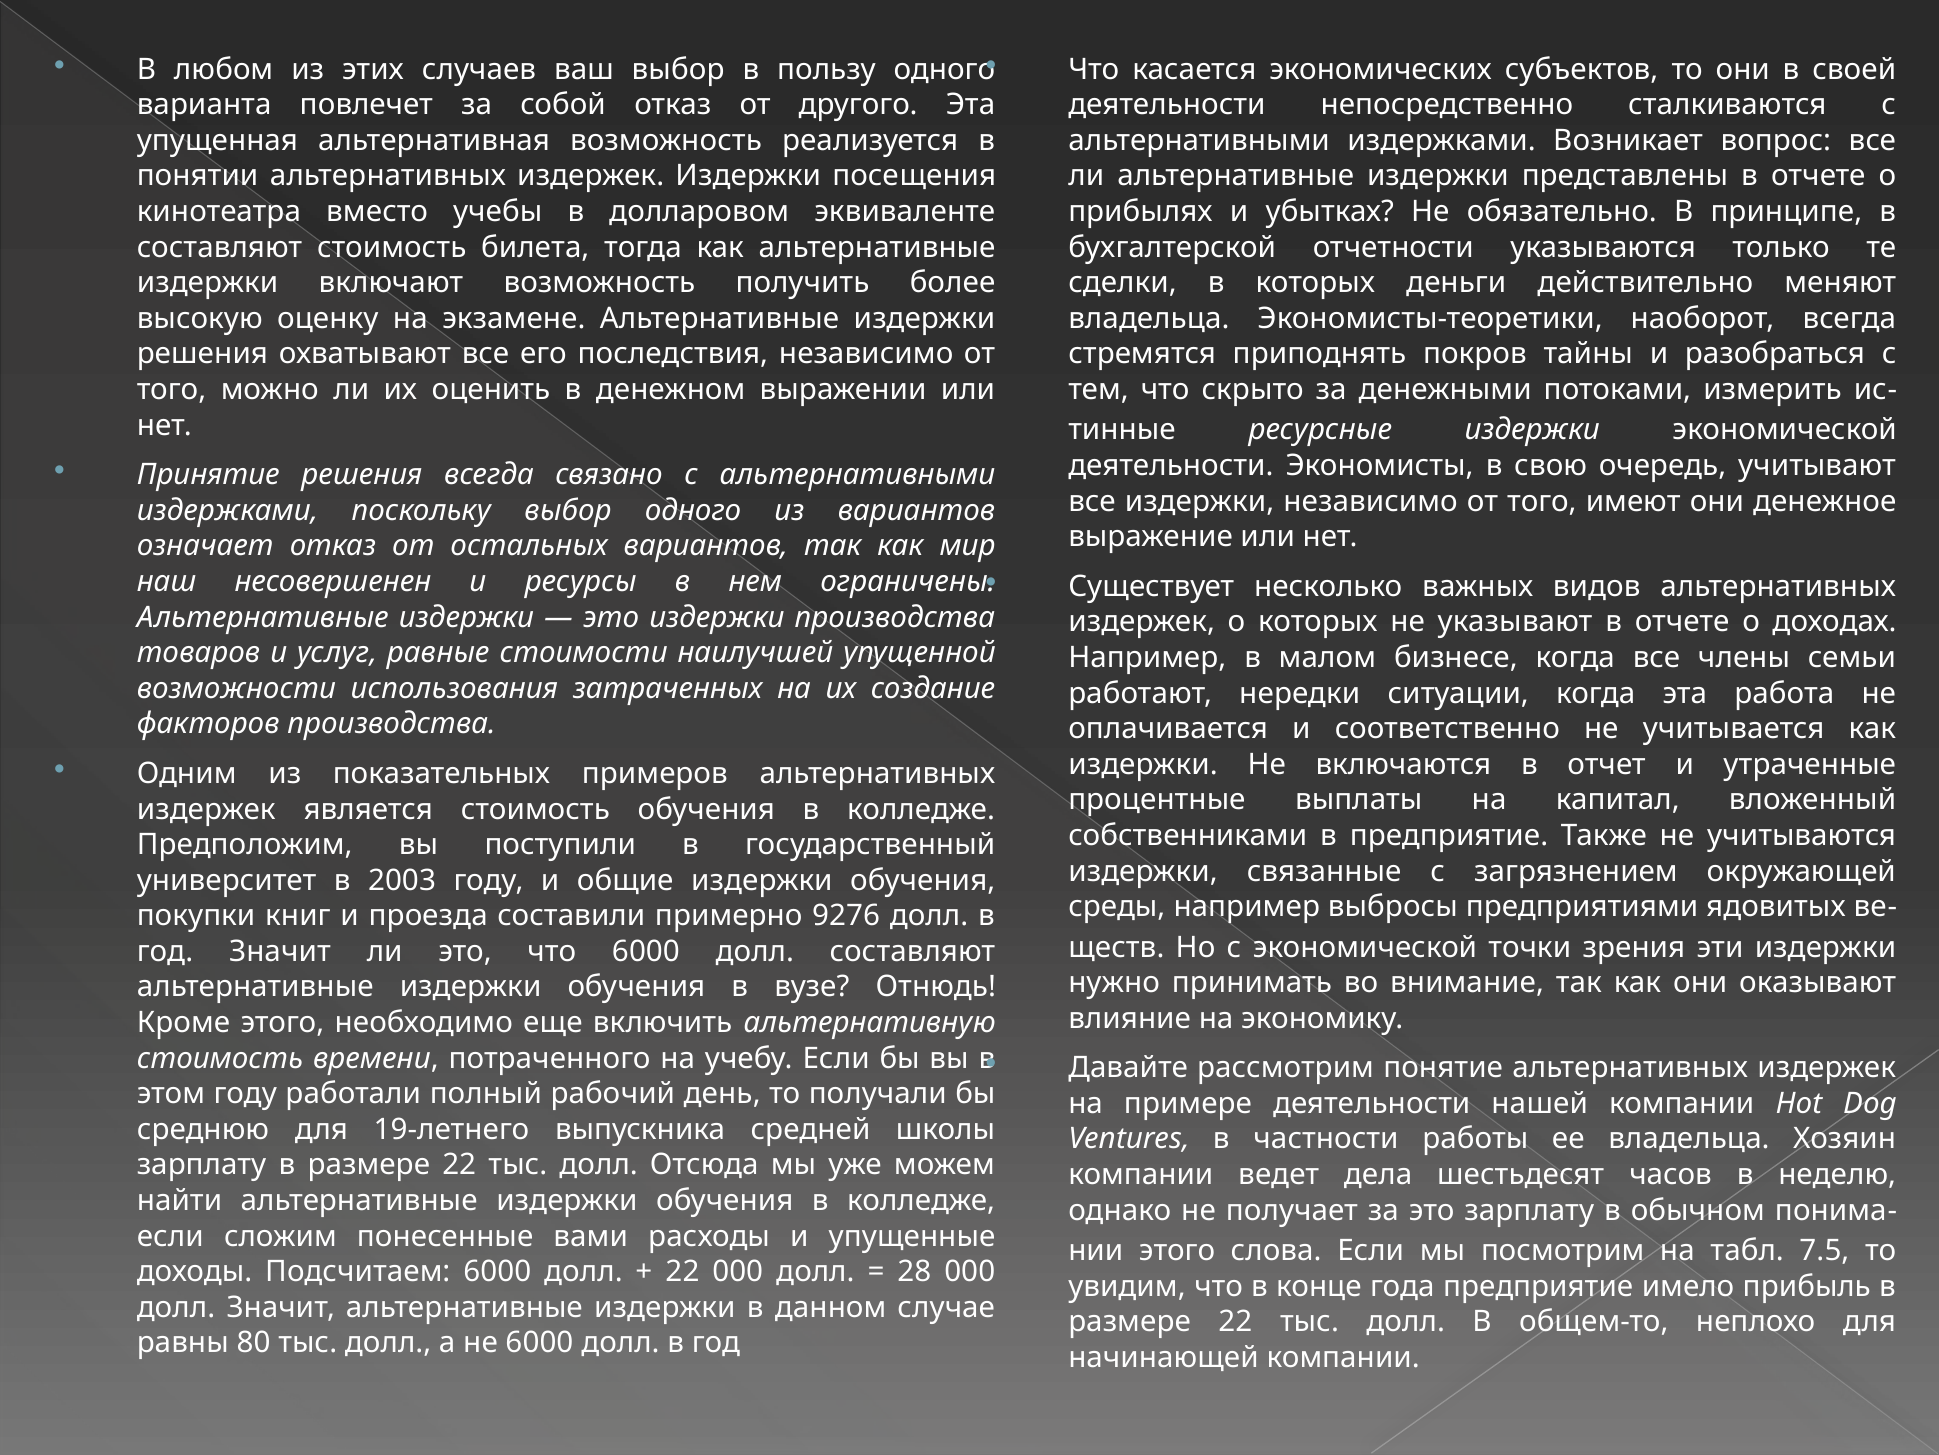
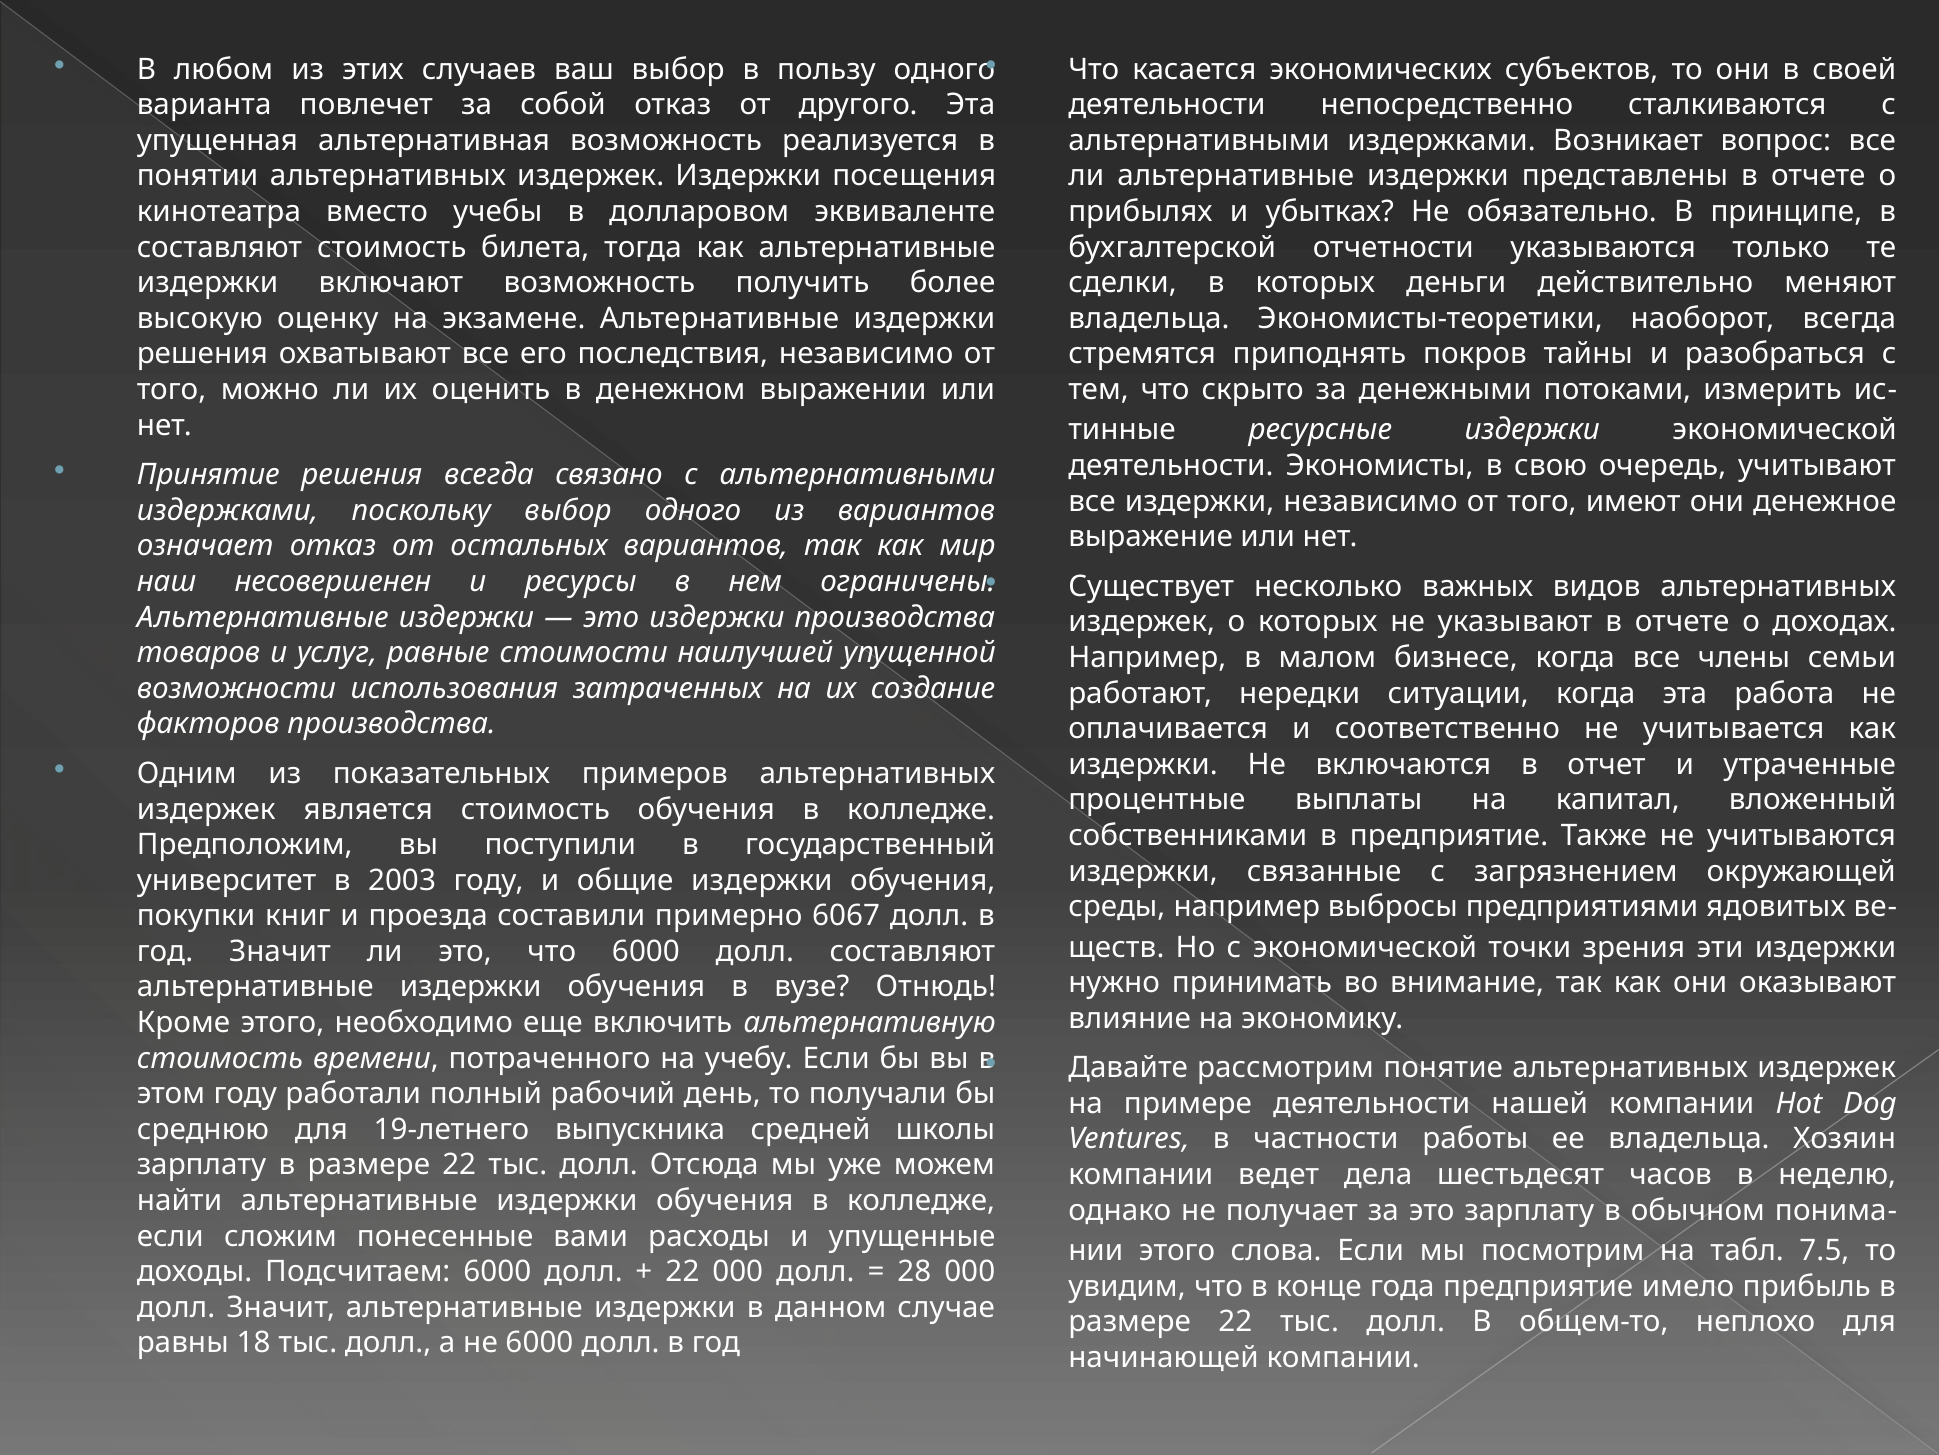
9276: 9276 -> 6067
80: 80 -> 18
